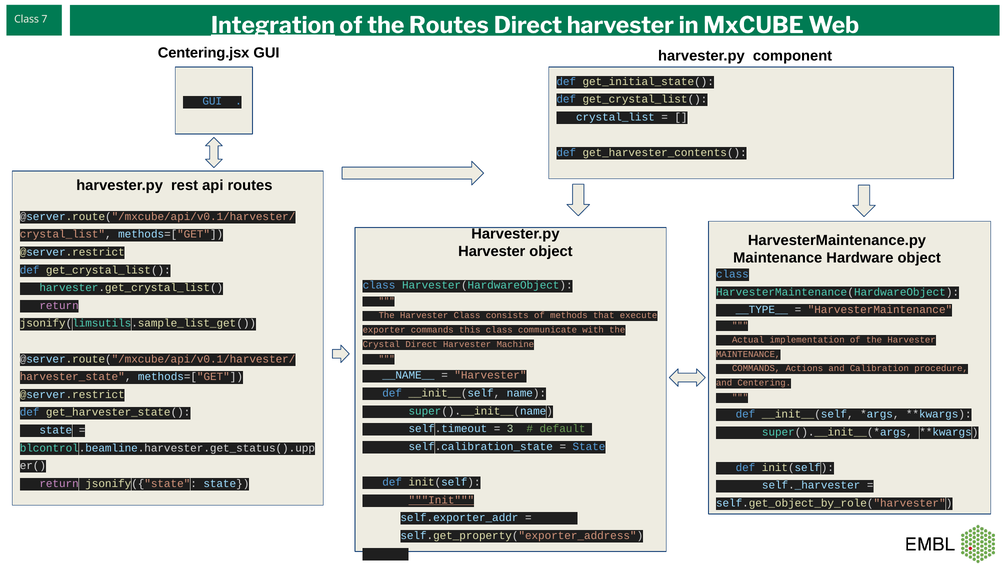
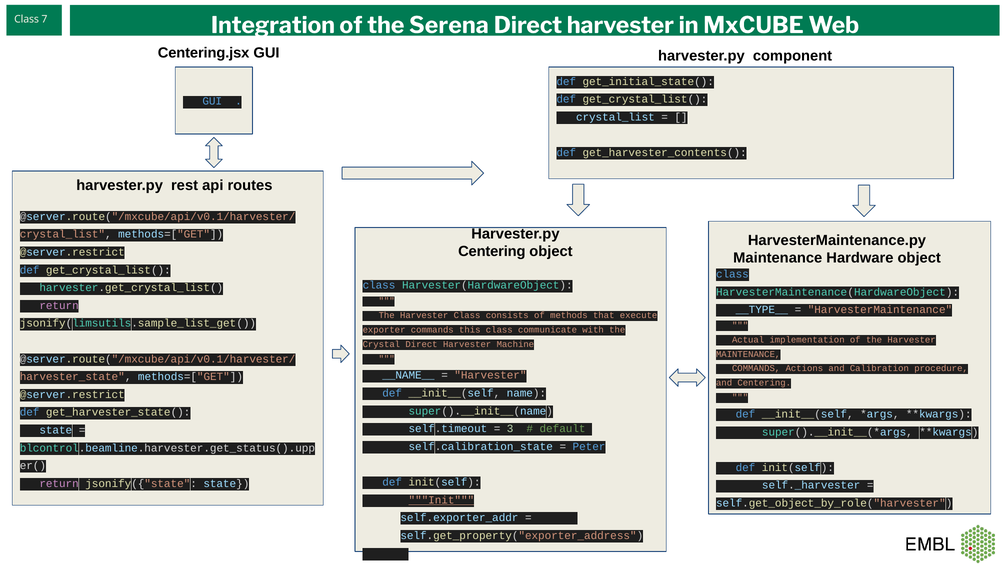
Integration underline: present -> none
the Routes: Routes -> Serena
Harvester at (492, 252): Harvester -> Centering
State at (589, 447): State -> Peter
